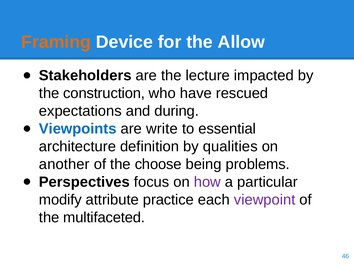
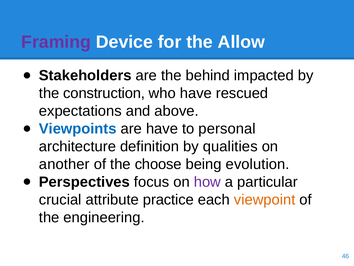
Framing colour: orange -> purple
lecture: lecture -> behind
during: during -> above
are write: write -> have
essential: essential -> personal
problems: problems -> evolution
modify: modify -> crucial
viewpoint colour: purple -> orange
multifaceted: multifaceted -> engineering
